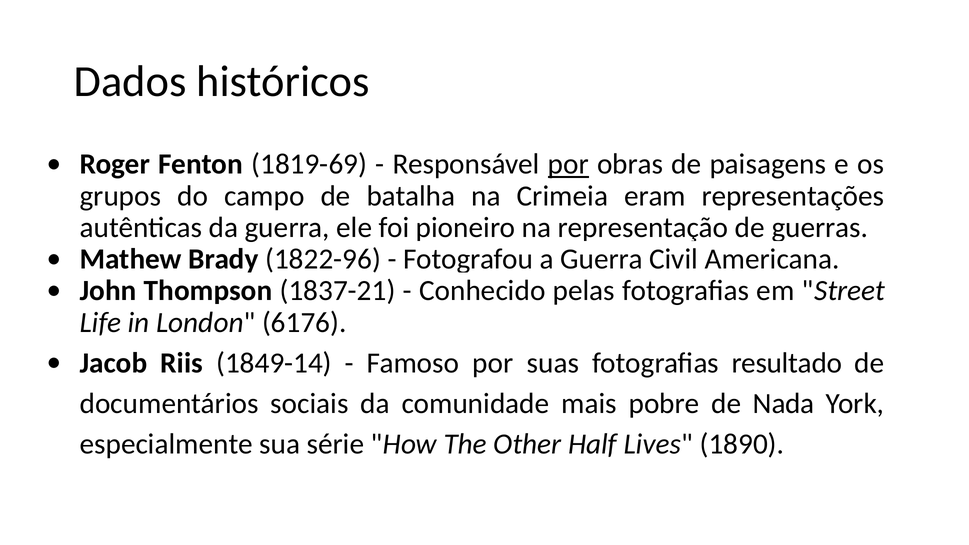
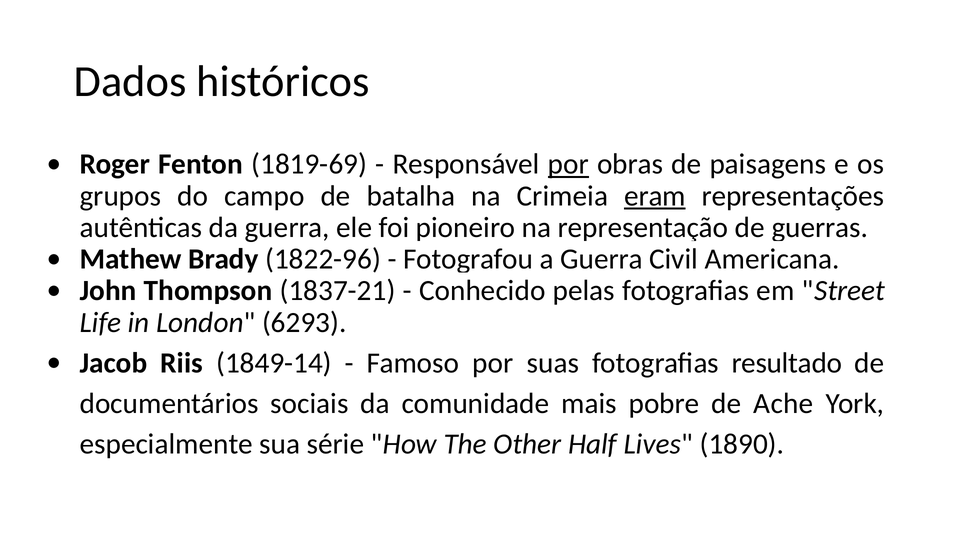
eram underline: none -> present
6176: 6176 -> 6293
Nada: Nada -> Ache
